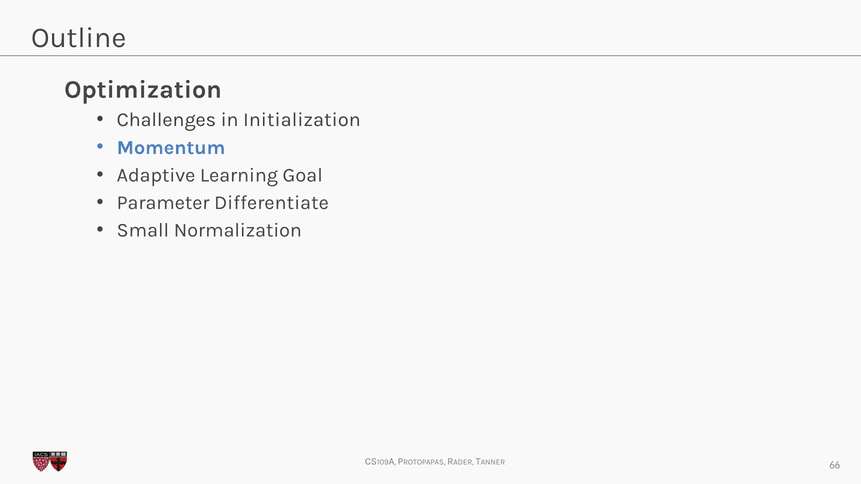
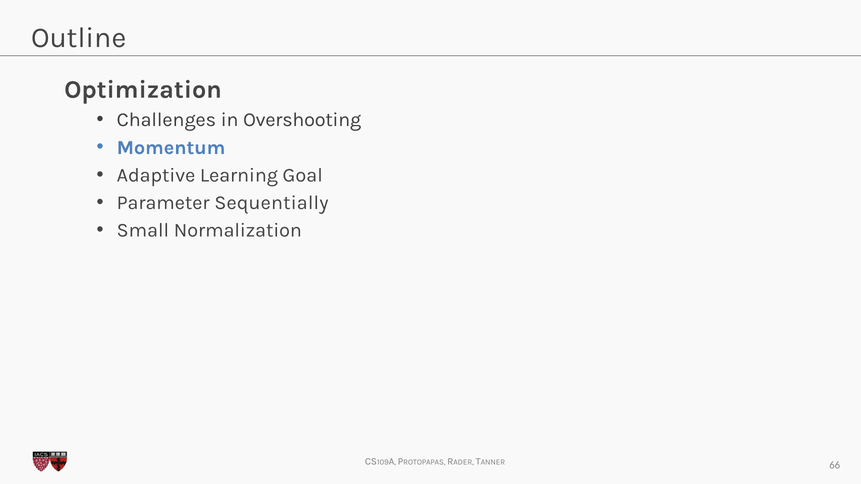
Initialization: Initialization -> Overshooting
Differentiate: Differentiate -> Sequentially
